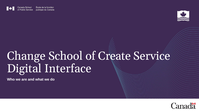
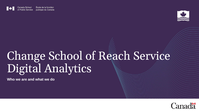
Create: Create -> Reach
Interface: Interface -> Analytics
